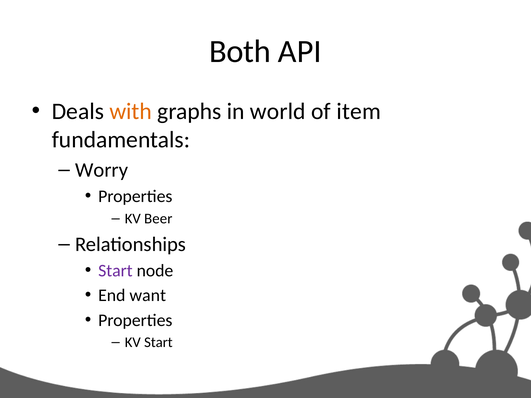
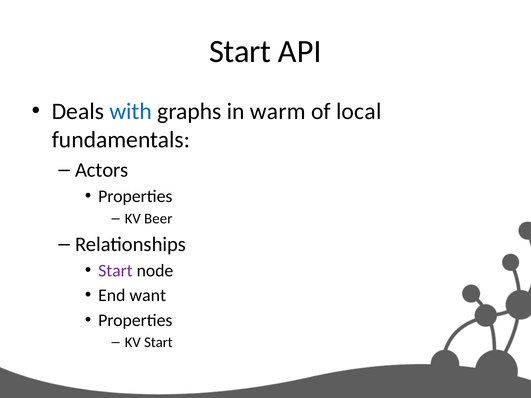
Both at (240, 51): Both -> Start
with colour: orange -> blue
world: world -> warm
item: item -> local
Worry: Worry -> Actors
